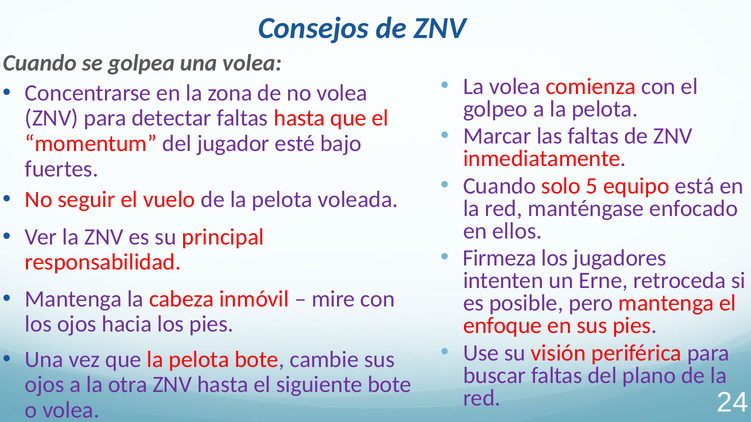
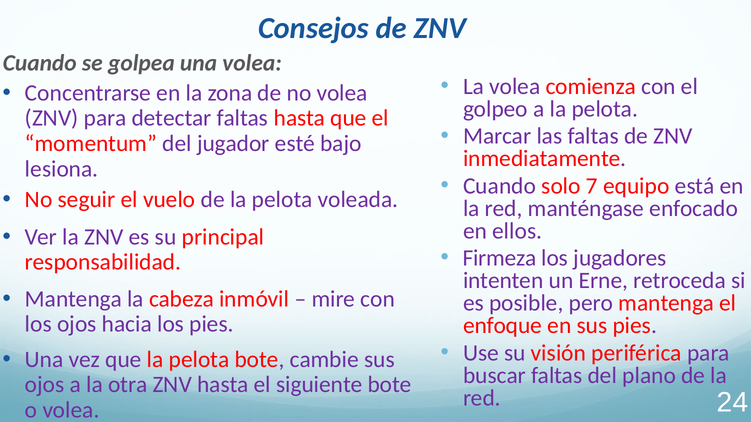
fuertes: fuertes -> lesiona
5: 5 -> 7
